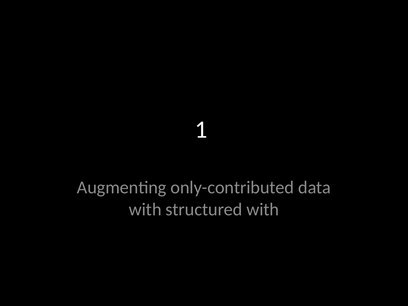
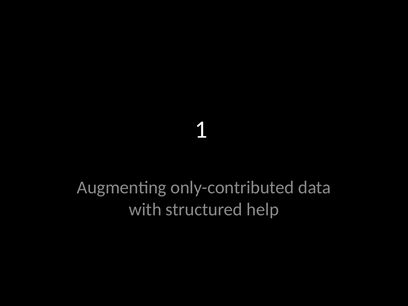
structured with: with -> help
